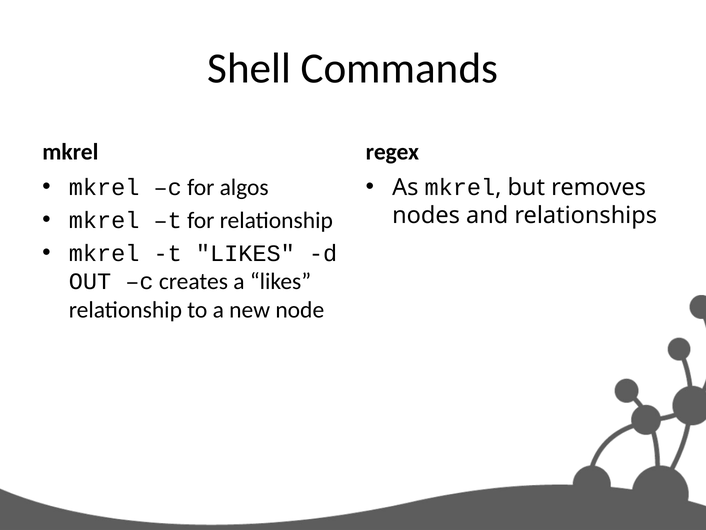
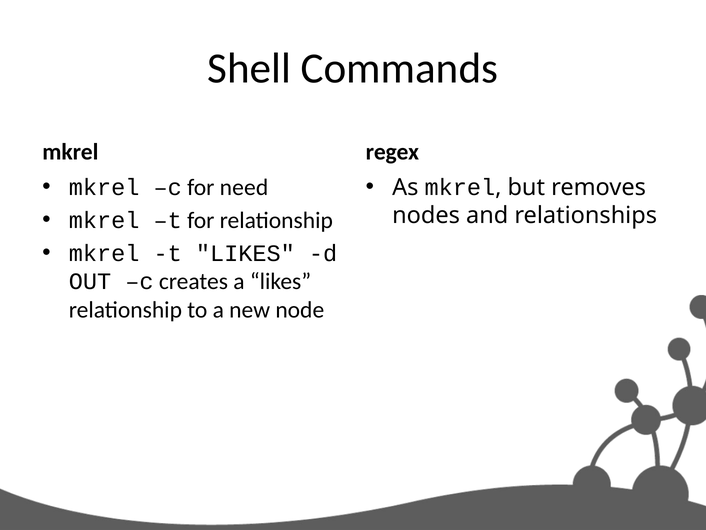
algos: algos -> need
